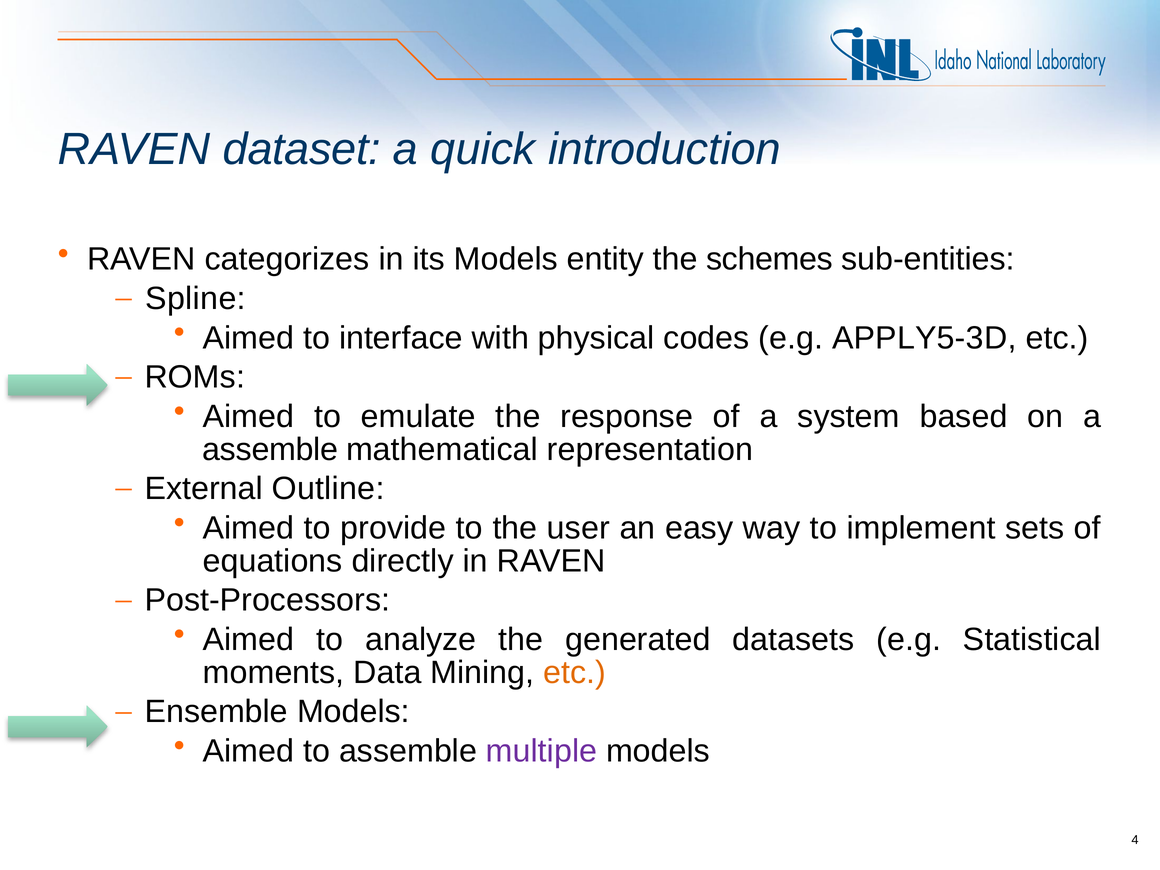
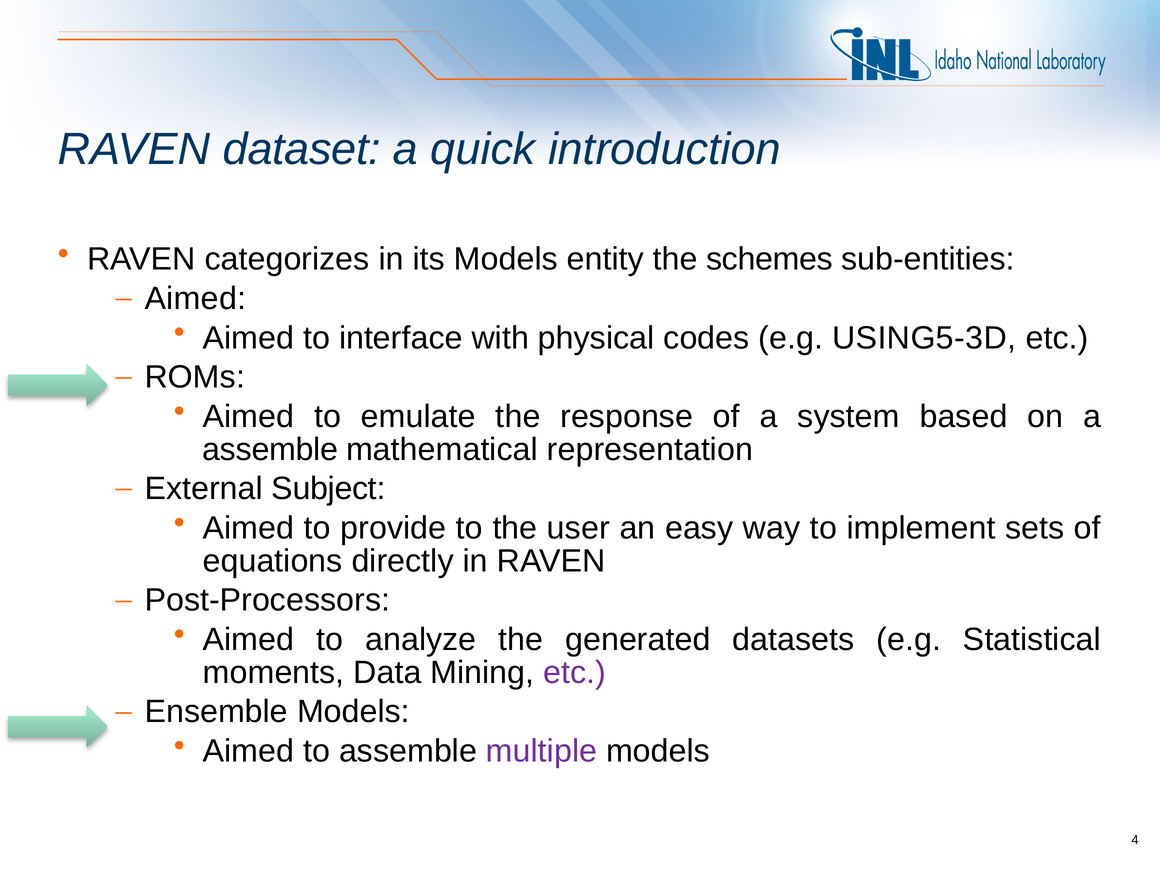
Spline at (195, 299): Spline -> Aimed
APPLY5-3D: APPLY5-3D -> USING5-3D
Outline: Outline -> Subject
etc at (575, 672) colour: orange -> purple
